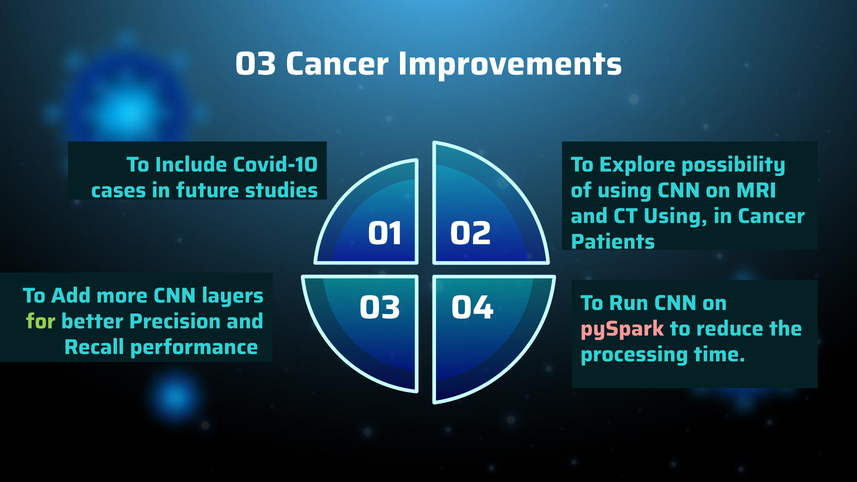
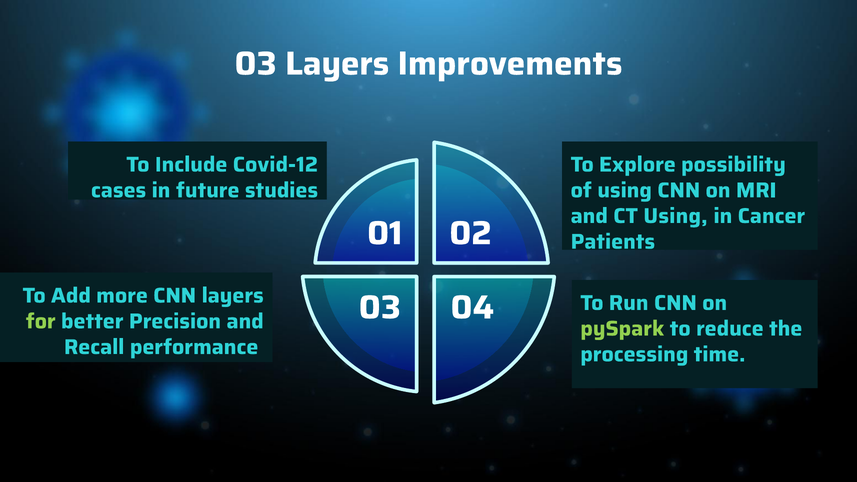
03 Cancer: Cancer -> Layers
Covid-10: Covid-10 -> Covid-12
pySpark colour: pink -> light green
